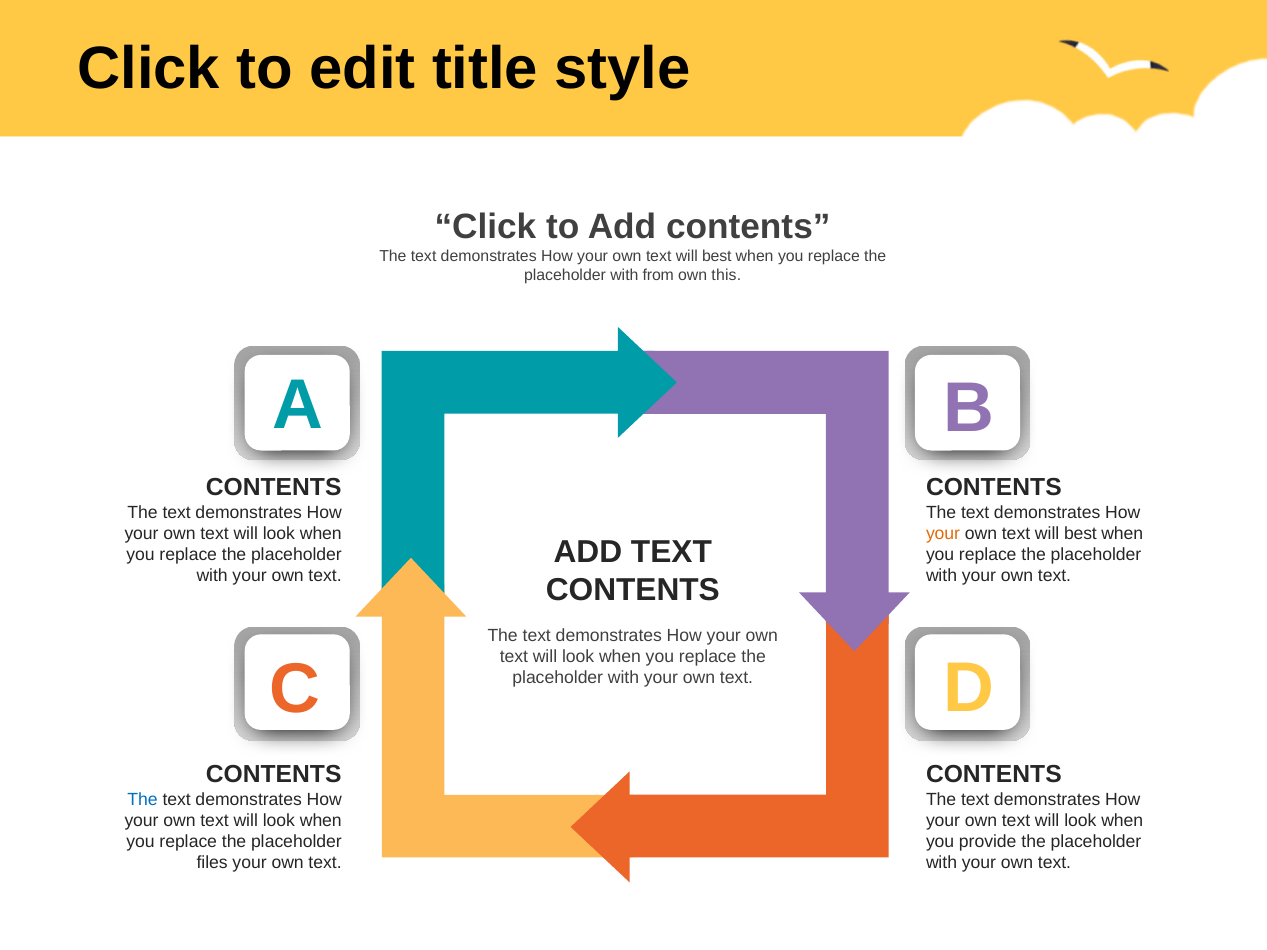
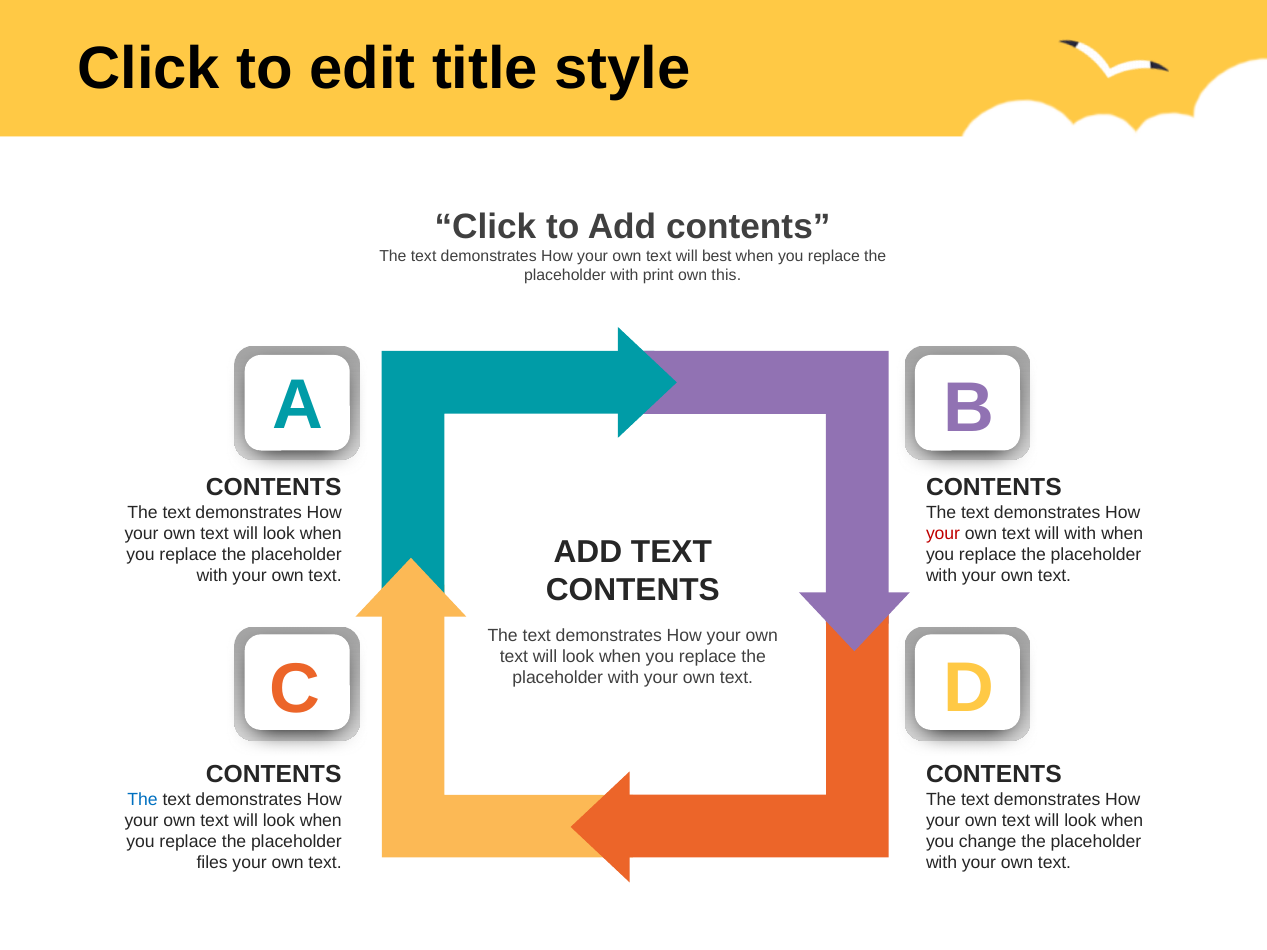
from: from -> print
your at (943, 534) colour: orange -> red
best at (1080, 534): best -> with
provide: provide -> change
